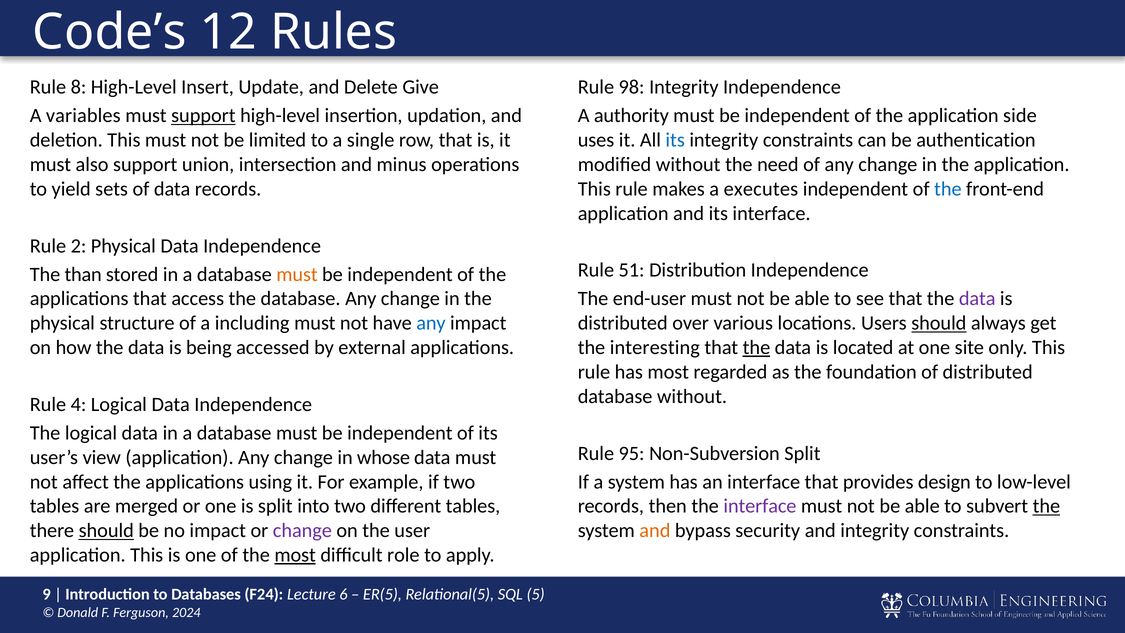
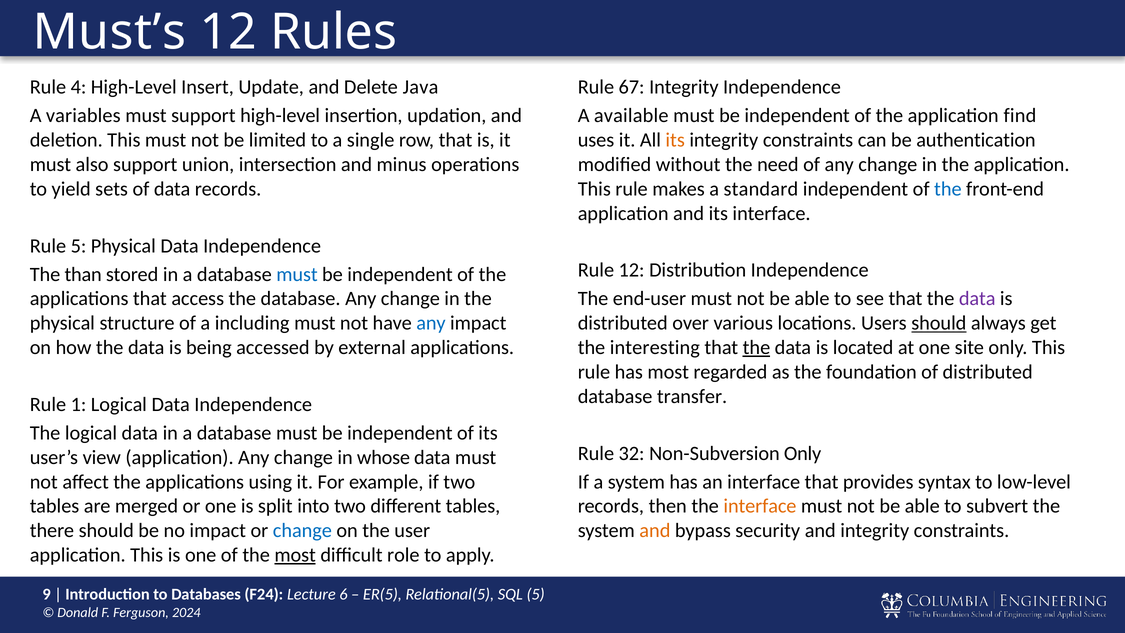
Code’s: Code’s -> Must’s
8: 8 -> 4
Give: Give -> Java
98: 98 -> 67
support at (203, 116) underline: present -> none
authority: authority -> available
side: side -> find
its at (675, 140) colour: blue -> orange
executes: executes -> standard
Rule 2: 2 -> 5
Rule 51: 51 -> 12
must at (297, 274) colour: orange -> blue
database without: without -> transfer
4: 4 -> 1
95: 95 -> 32
Non-Subversion Split: Split -> Only
design: design -> syntax
interface at (760, 506) colour: purple -> orange
the at (1046, 506) underline: present -> none
should at (106, 531) underline: present -> none
change at (302, 531) colour: purple -> blue
